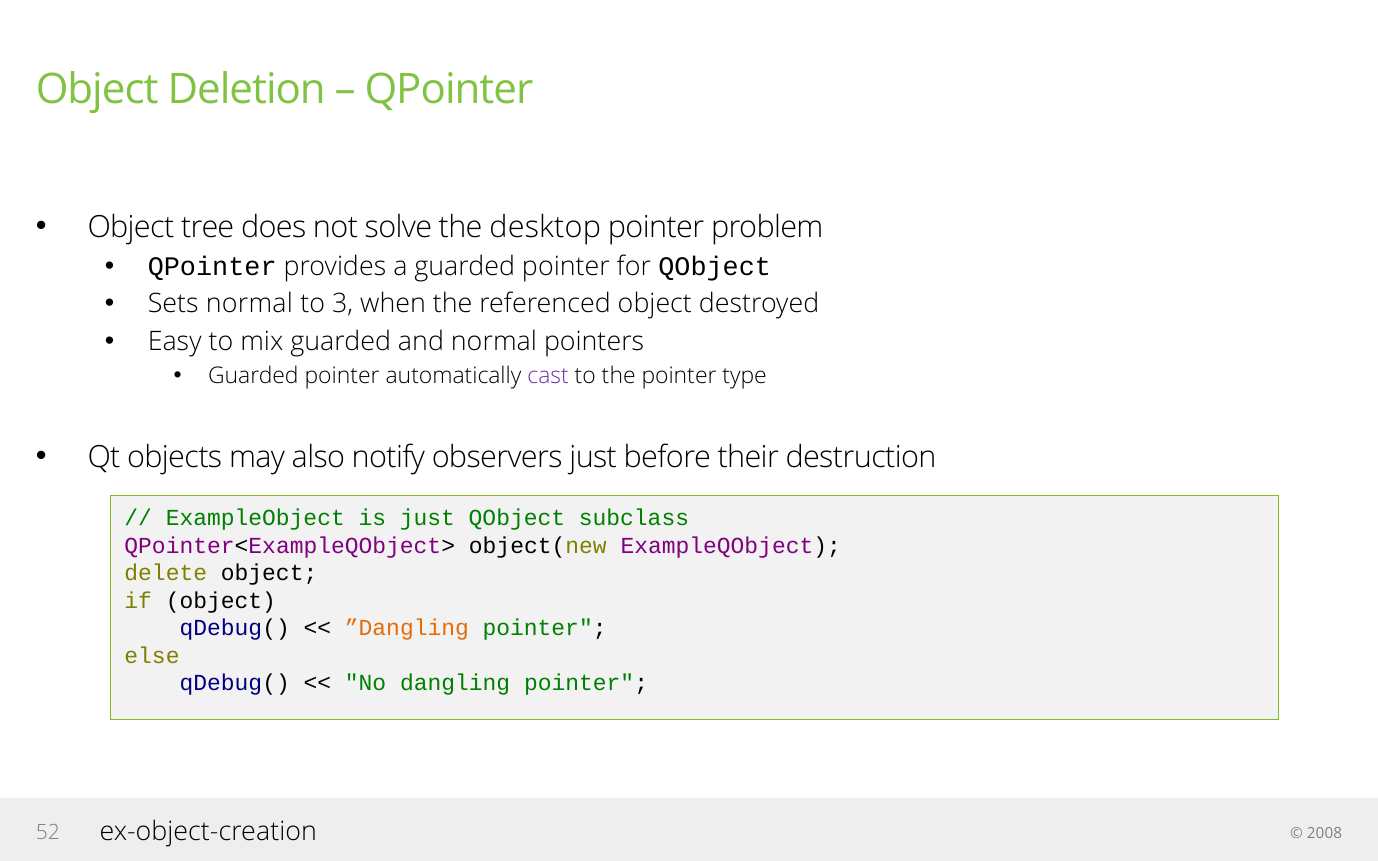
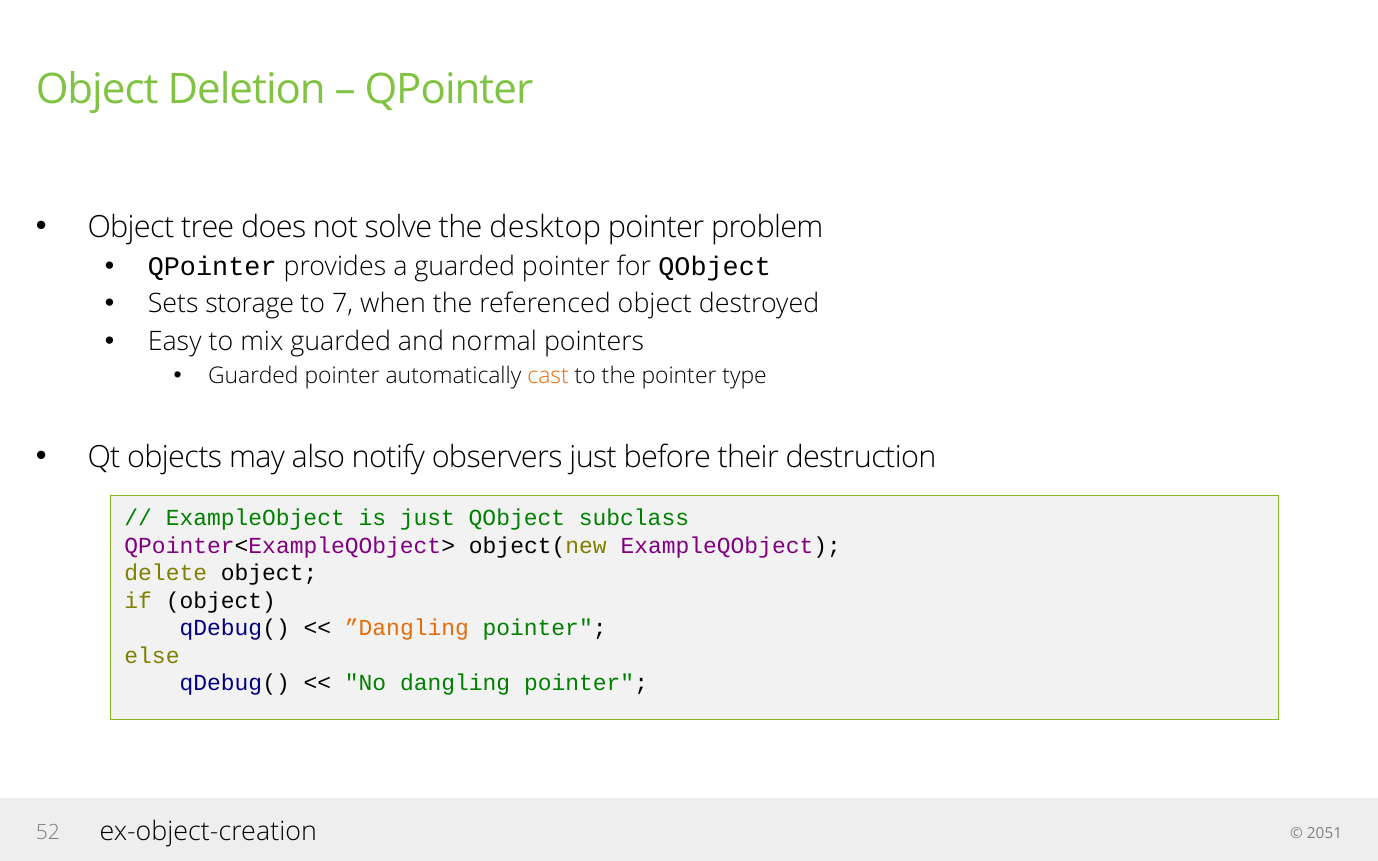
Sets normal: normal -> storage
3: 3 -> 7
cast colour: purple -> orange
2008: 2008 -> 2051
